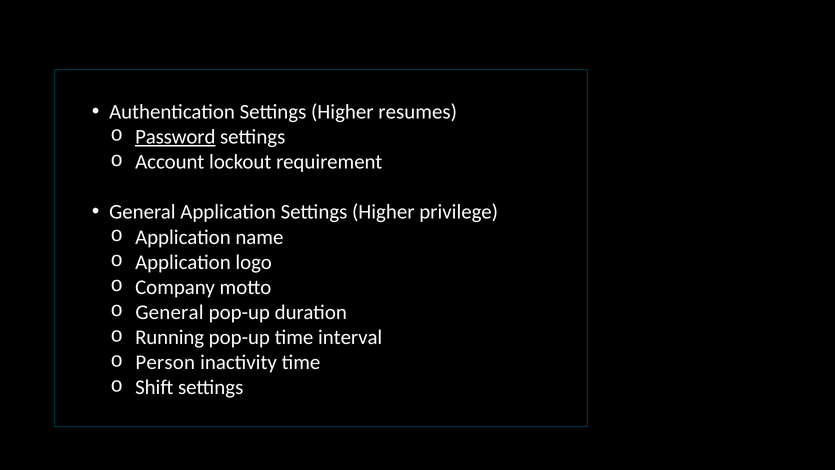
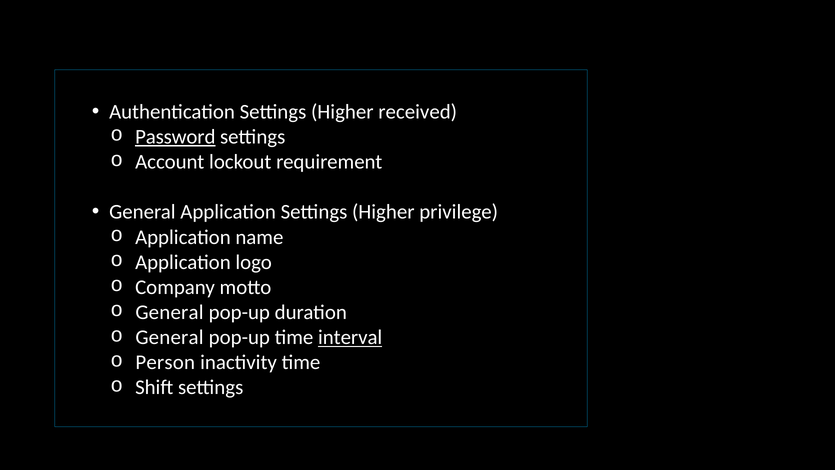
resumes: resumes -> received
Running at (170, 337): Running -> General
interval underline: none -> present
